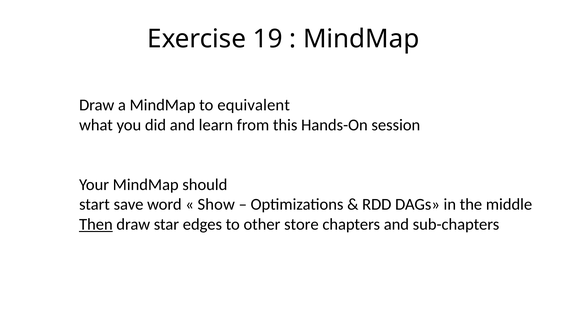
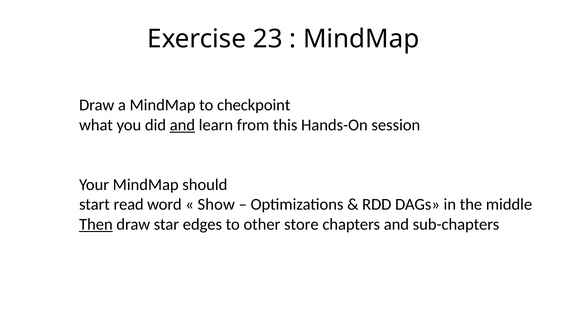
19: 19 -> 23
equivalent: equivalent -> checkpoint
and at (182, 125) underline: none -> present
save: save -> read
